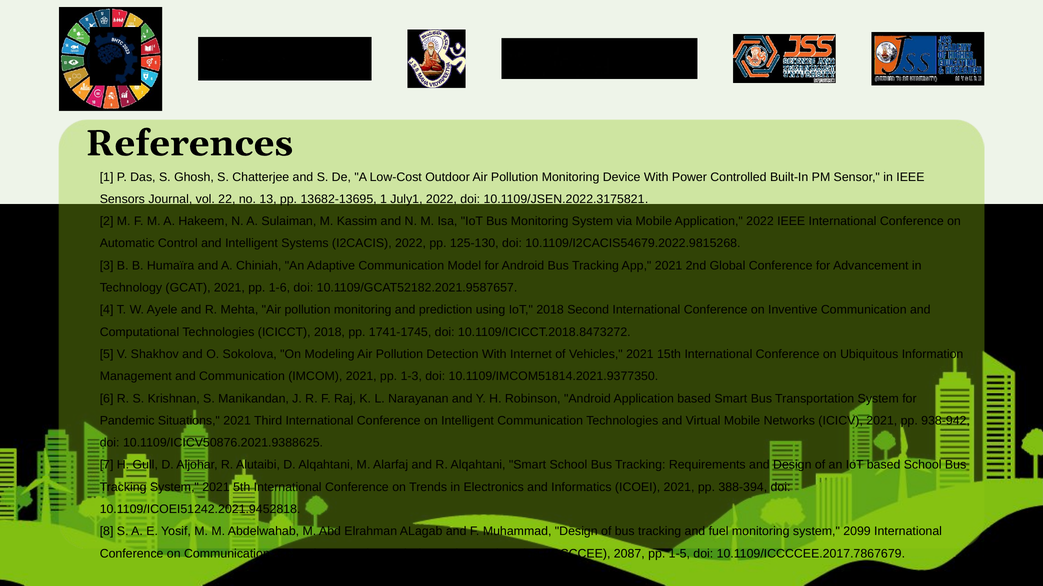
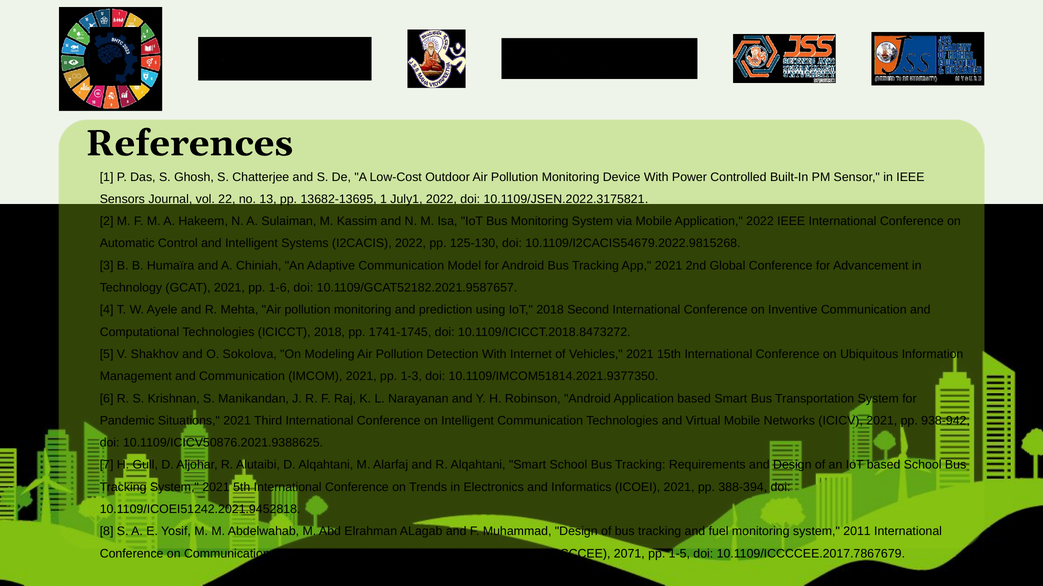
2099: 2099 -> 2011
2087: 2087 -> 2071
